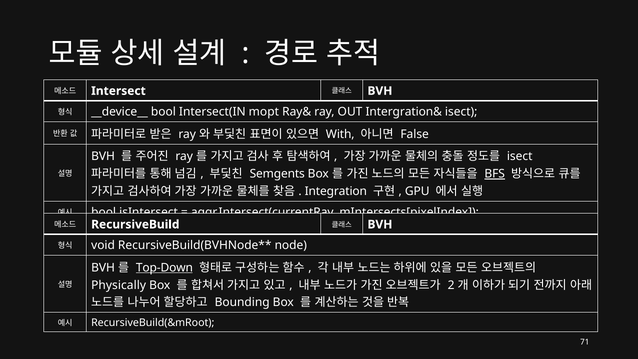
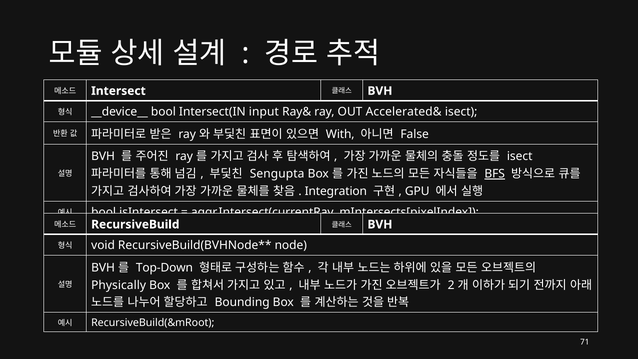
mopt: mopt -> input
Intergration&: Intergration& -> Accelerated&
Semgents: Semgents -> Sengupta
Top-Down underline: present -> none
